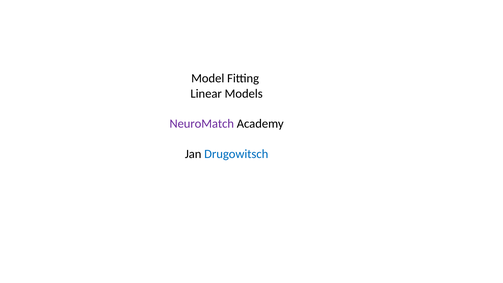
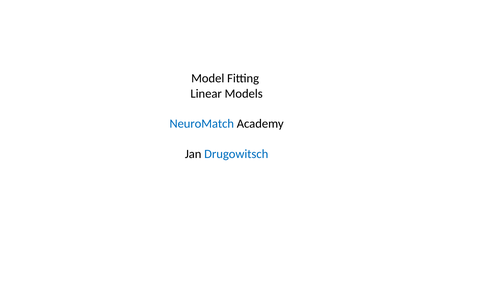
NeuroMatch colour: purple -> blue
